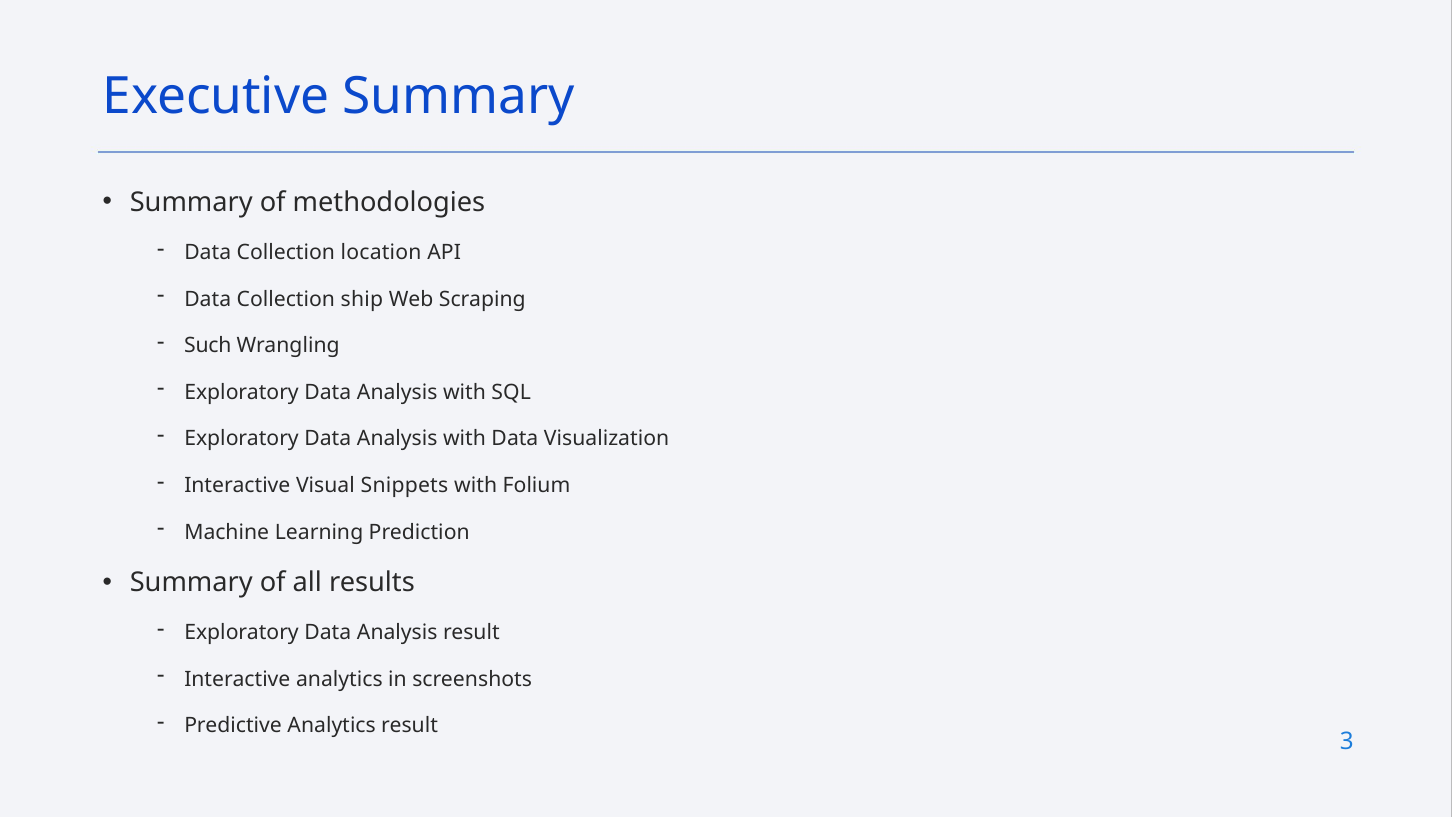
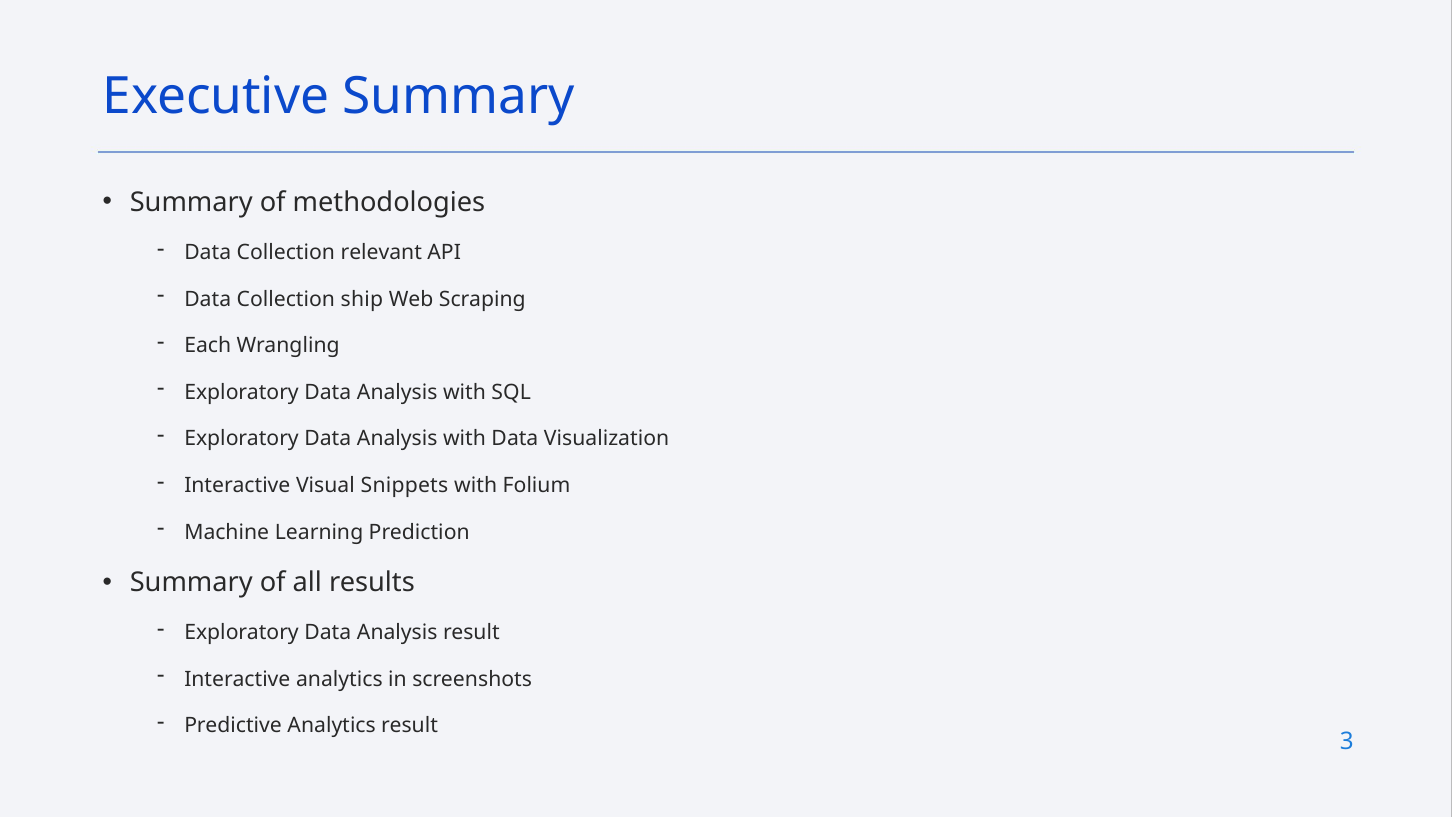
location: location -> relevant
Such: Such -> Each
